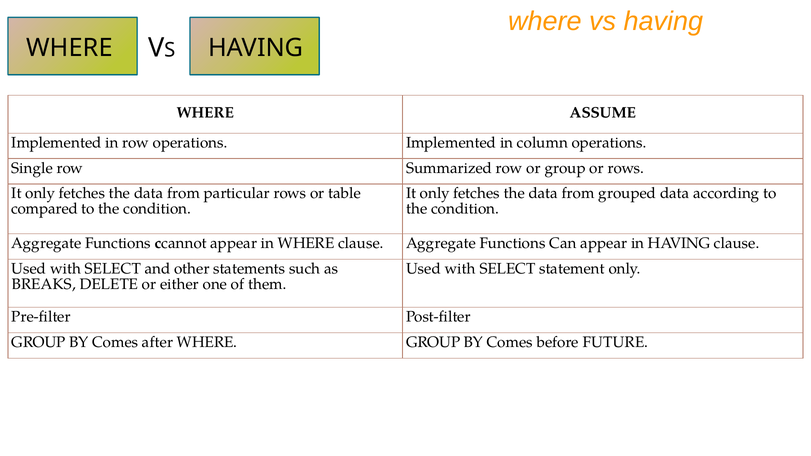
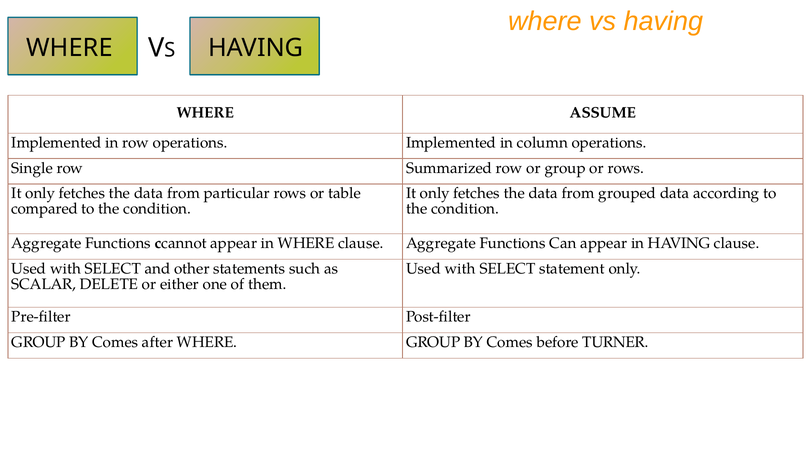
BREAKS: BREAKS -> SCALAR
FUTURE: FUTURE -> TURNER
